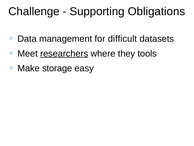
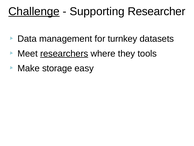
Challenge underline: none -> present
Obligations: Obligations -> Researcher
difficult: difficult -> turnkey
